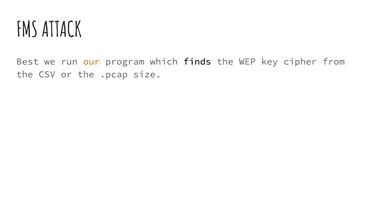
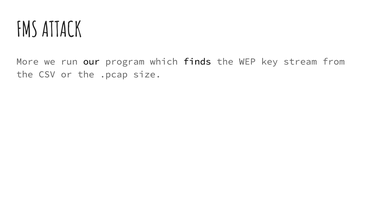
Best: Best -> More
our colour: orange -> black
cipher: cipher -> stream
